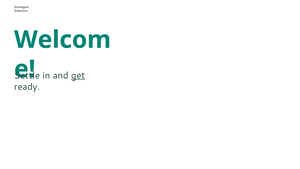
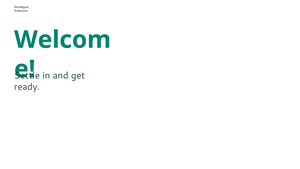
get underline: present -> none
